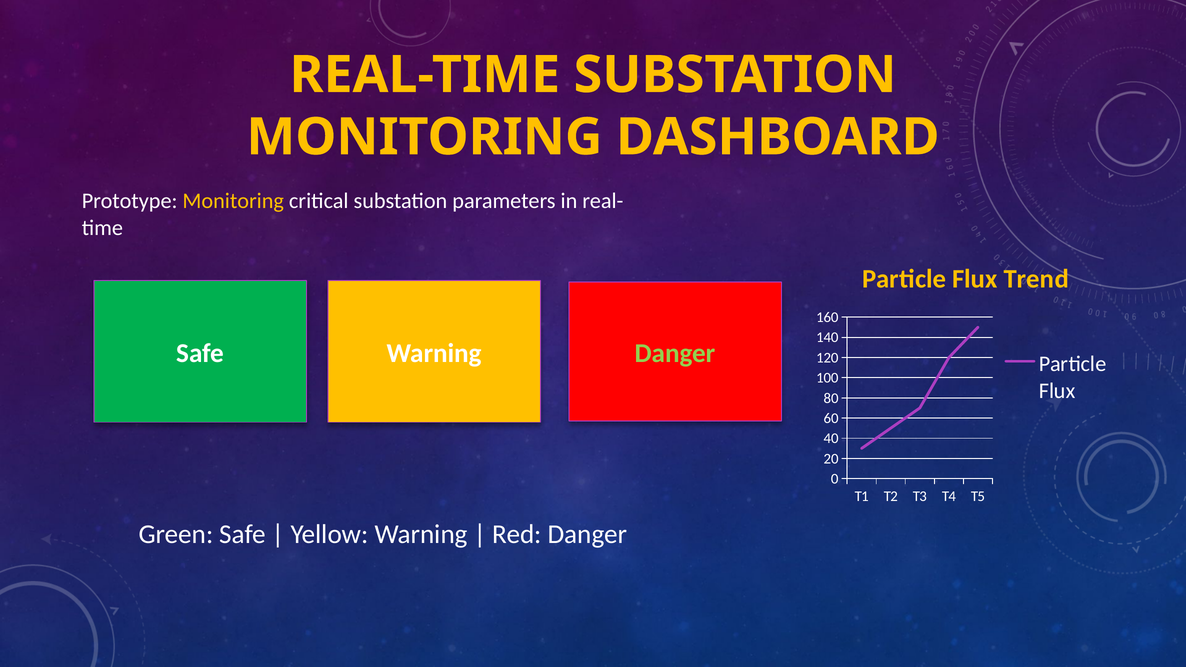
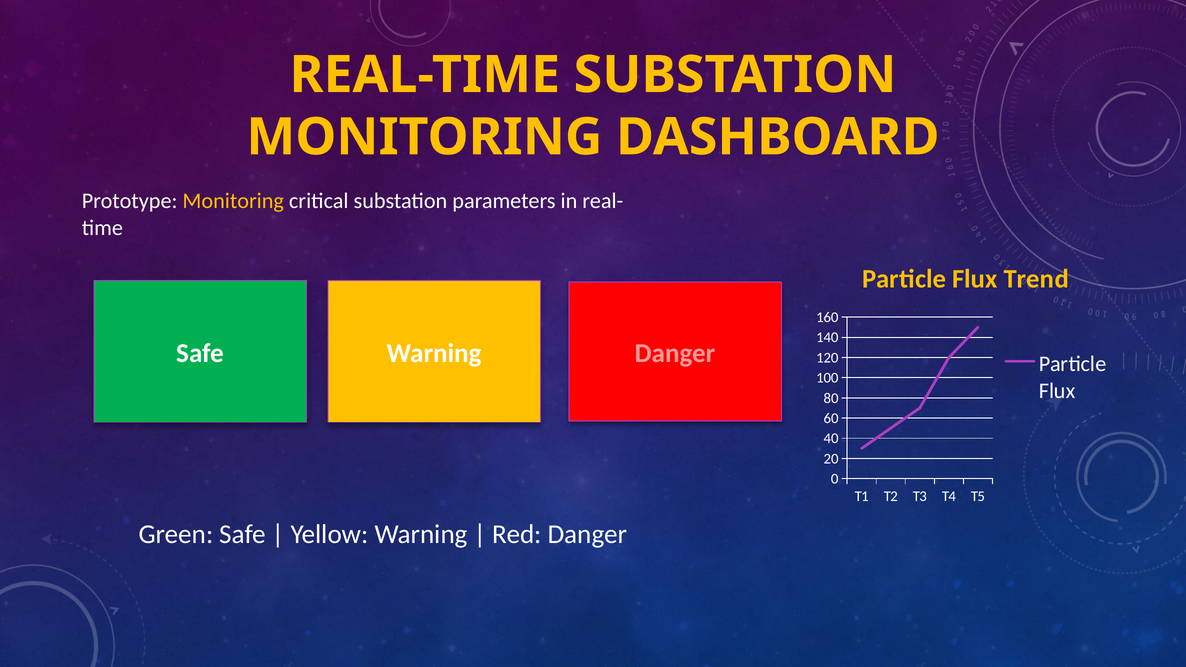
Danger at (675, 353) colour: light green -> pink
